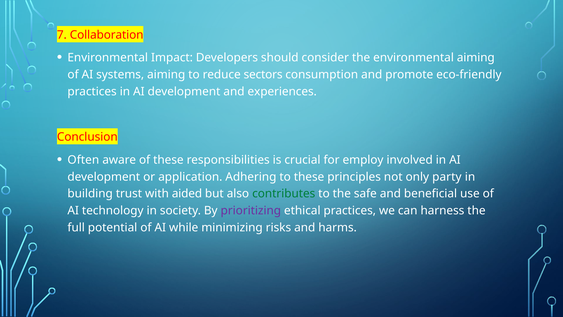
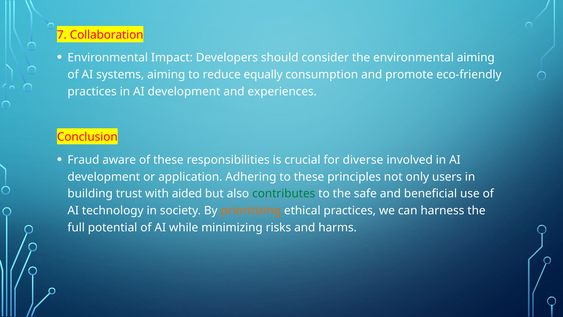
sectors: sectors -> equally
Often: Often -> Fraud
employ: employ -> diverse
party: party -> users
prioritizing colour: purple -> orange
